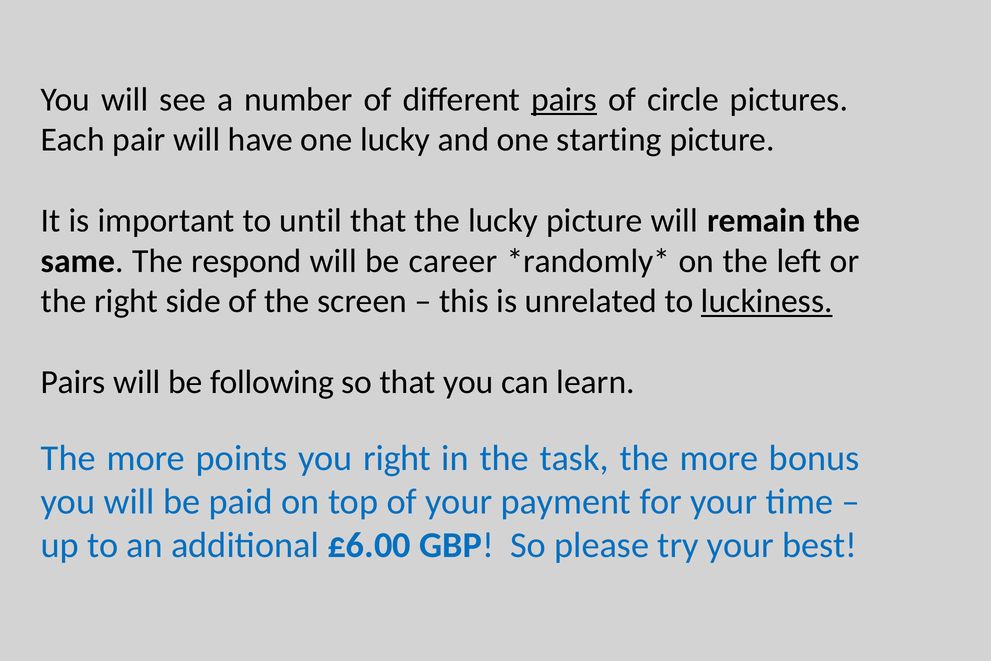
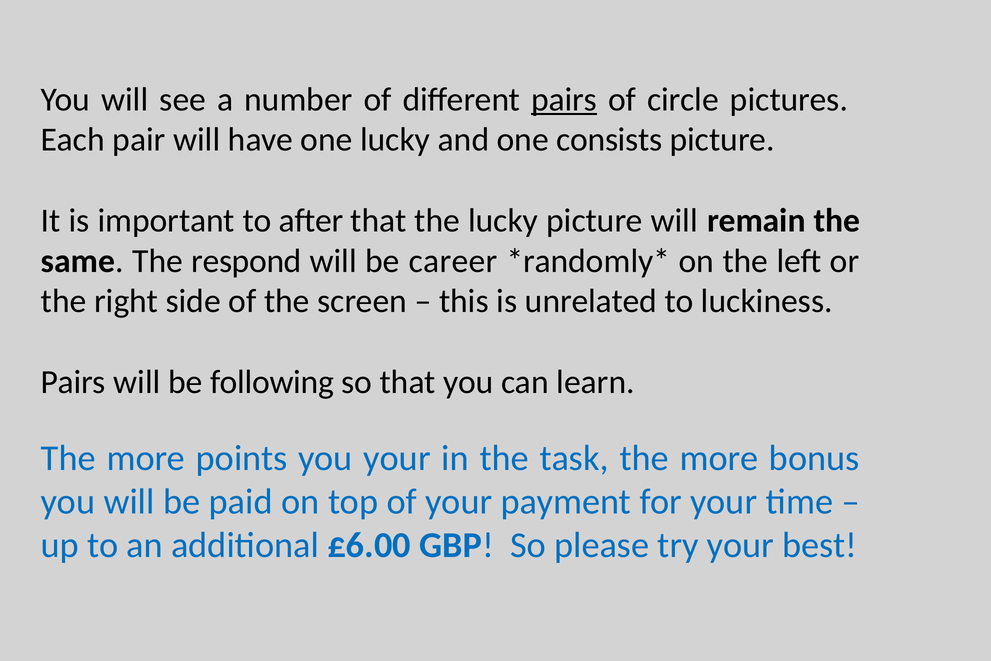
starting: starting -> consists
until: until -> after
luckiness underline: present -> none
you right: right -> your
